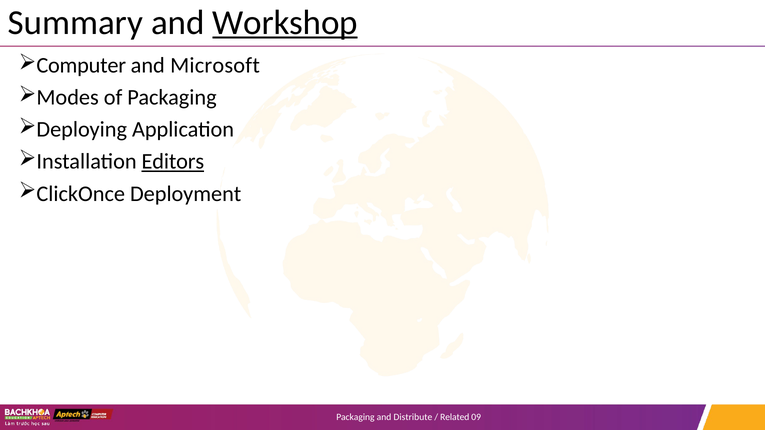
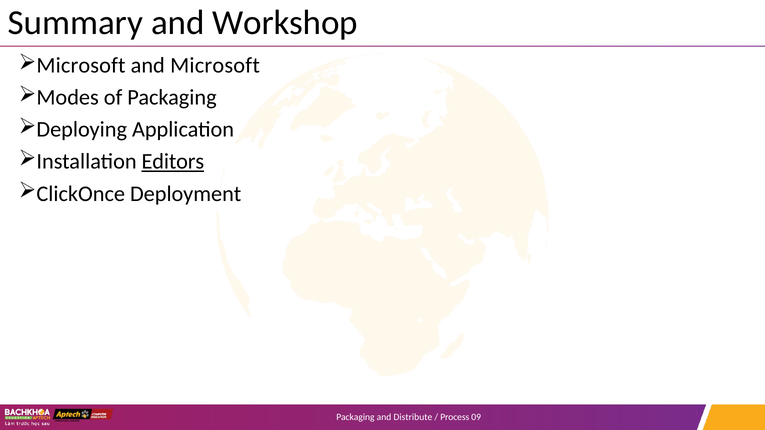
Workshop underline: present -> none
Computer at (81, 65): Computer -> Microsoft
Related: Related -> Process
